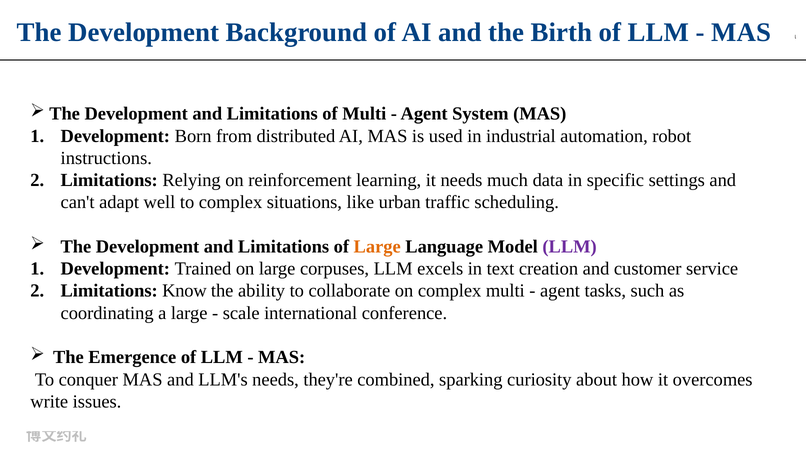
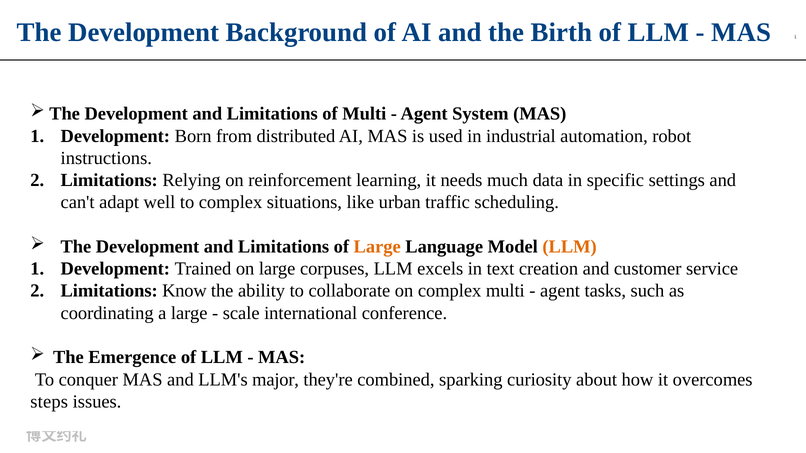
LLM at (570, 247) colour: purple -> orange
LLM's needs: needs -> major
write: write -> steps
